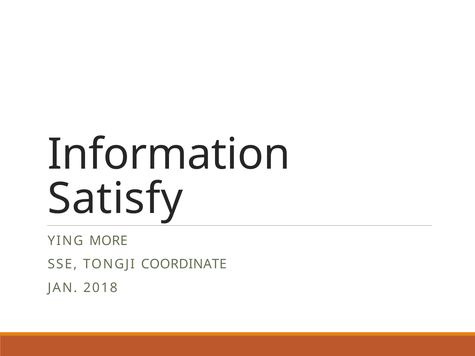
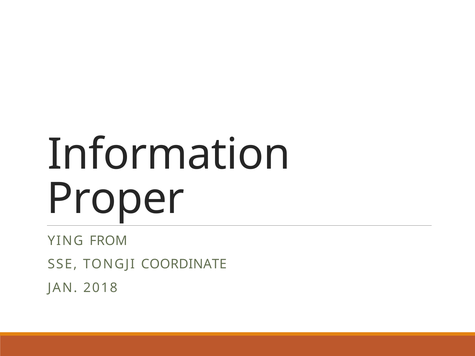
Satisfy: Satisfy -> Proper
MORE: MORE -> FROM
